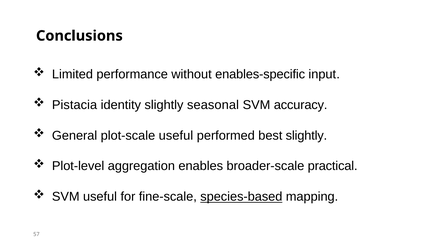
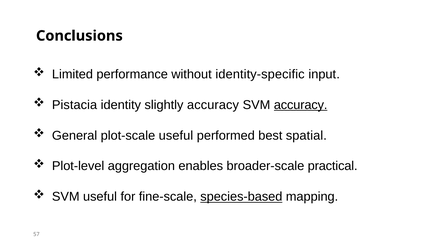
enables-specific: enables-specific -> identity-specific
slightly seasonal: seasonal -> accuracy
accuracy at (301, 105) underline: none -> present
best slightly: slightly -> spatial
